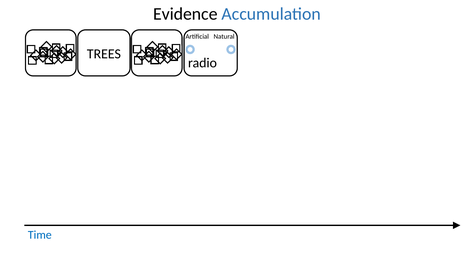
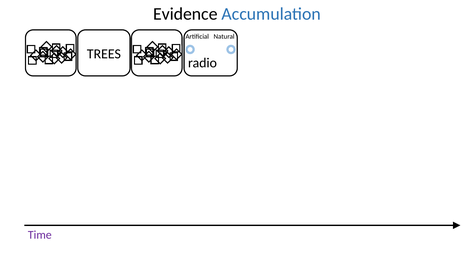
Time colour: blue -> purple
